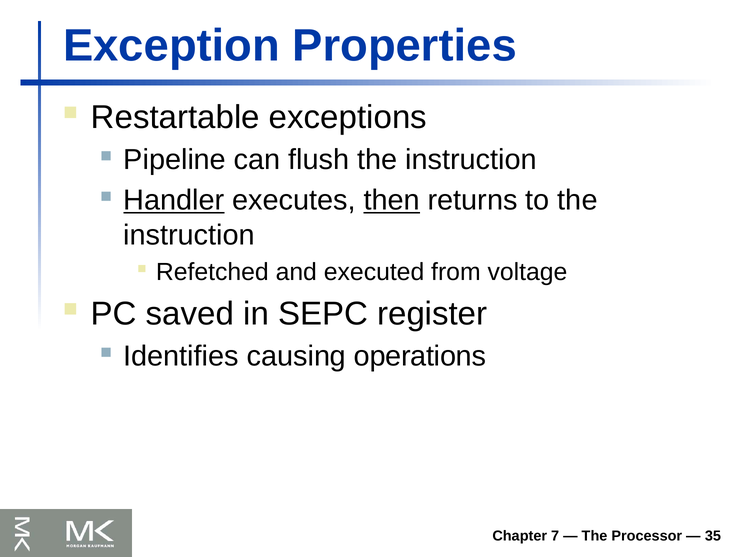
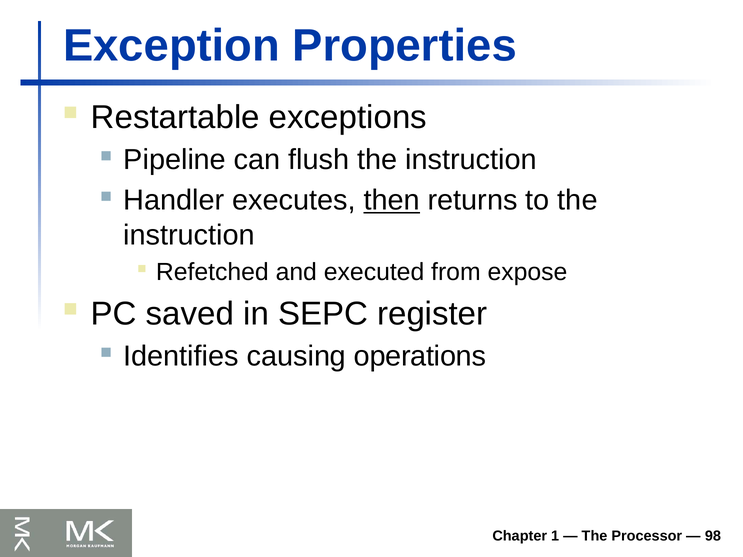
Handler underline: present -> none
voltage: voltage -> expose
7: 7 -> 1
35: 35 -> 98
